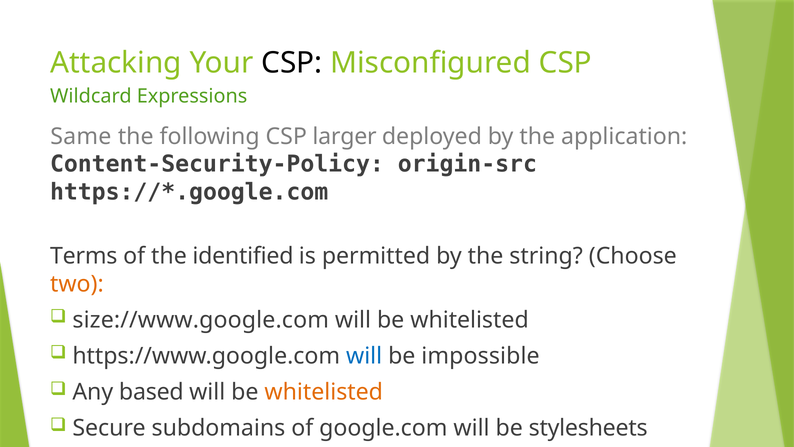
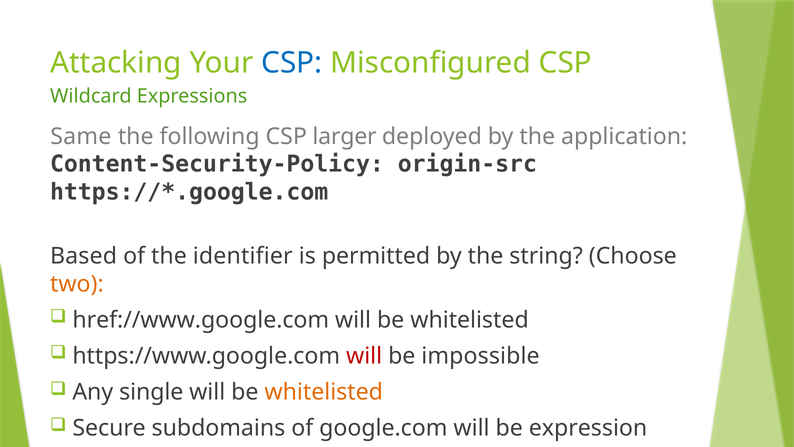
CSP at (292, 63) colour: black -> blue
Terms: Terms -> Based
identified: identified -> identifier
size://www.google.com: size://www.google.com -> href://www.google.com
will at (364, 356) colour: blue -> red
based: based -> single
stylesheets: stylesheets -> expression
